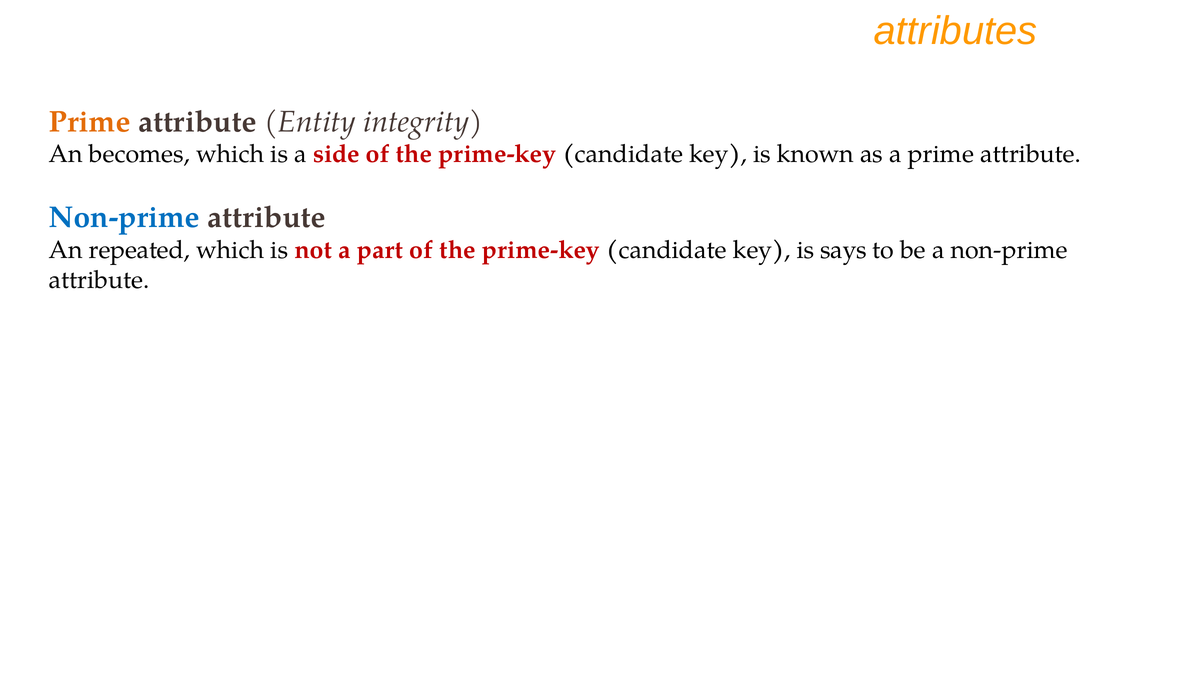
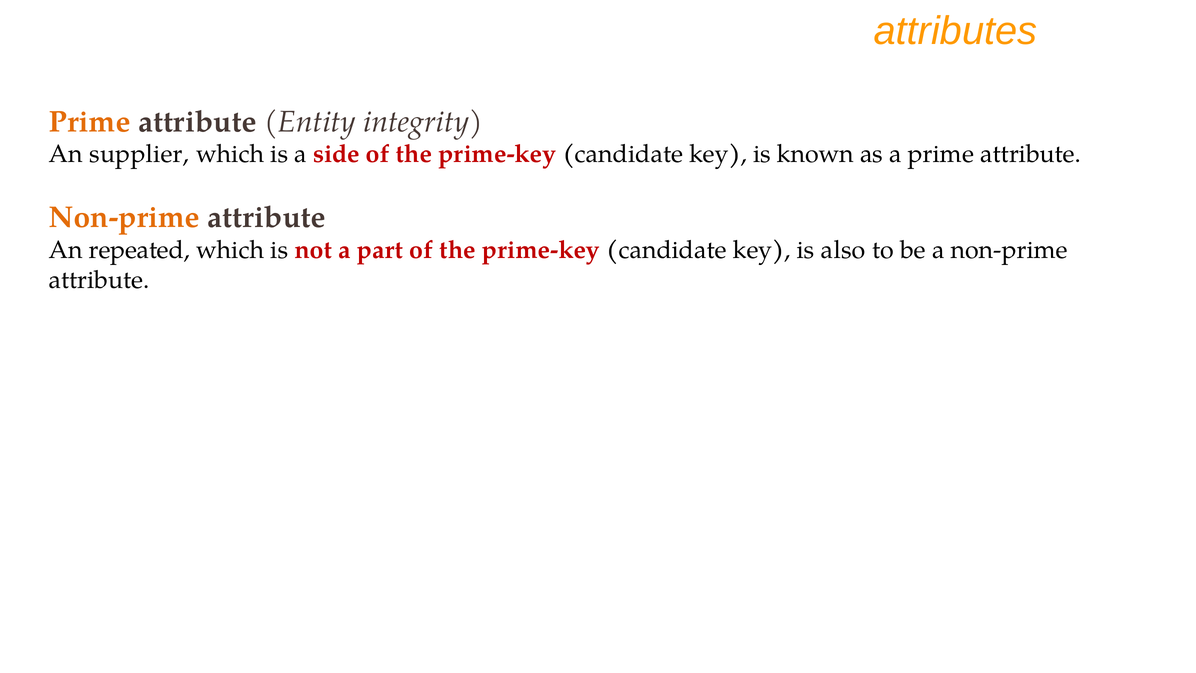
becomes: becomes -> supplier
Non-prime at (124, 217) colour: blue -> orange
says: says -> also
